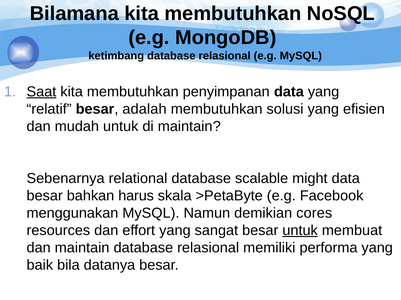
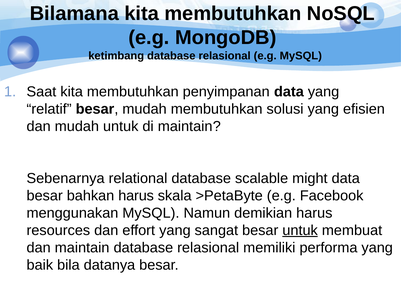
Saat underline: present -> none
besar adalah: adalah -> mudah
demikian cores: cores -> harus
